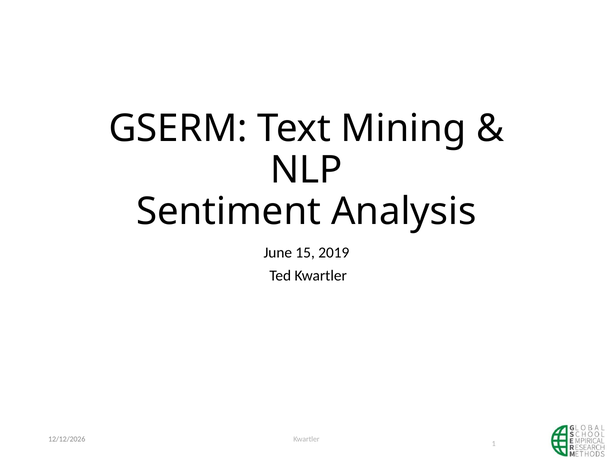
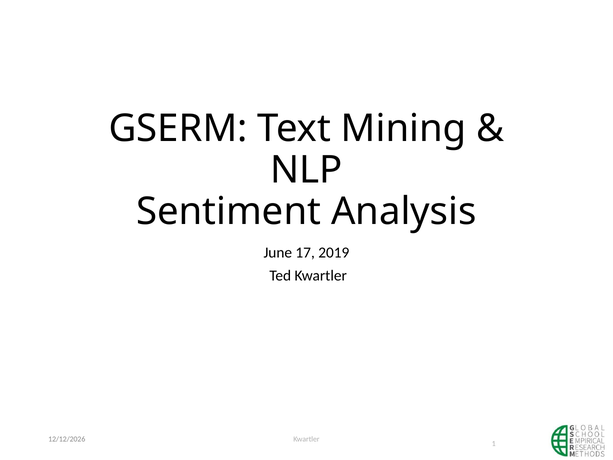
15: 15 -> 17
